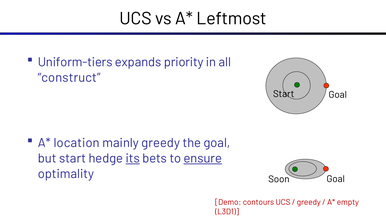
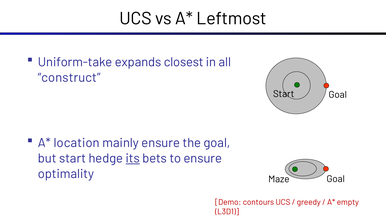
Uniform-tiers: Uniform-tiers -> Uniform-take
priority: priority -> closest
mainly greedy: greedy -> ensure
ensure at (203, 158) underline: present -> none
Soon at (279, 179): Soon -> Maze
